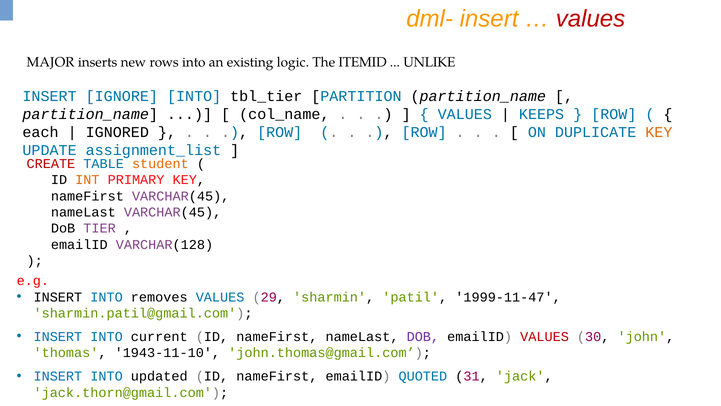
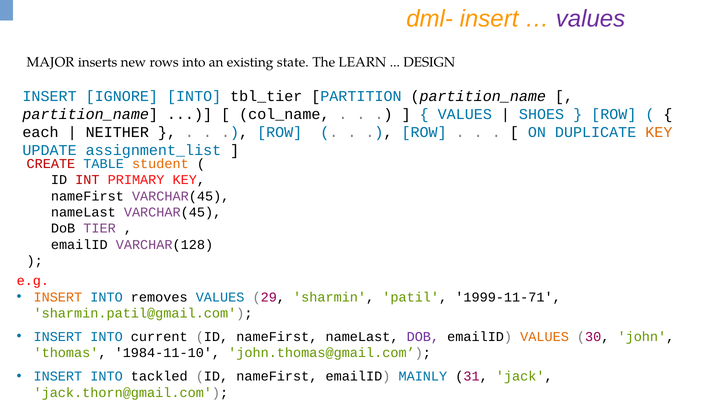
values at (591, 19) colour: red -> purple
logic: logic -> state
ITEMID: ITEMID -> LEARN
UNLIKE: UNLIKE -> DESIGN
KEEPS: KEEPS -> SHOES
IGNORED: IGNORED -> NEITHER
INT colour: orange -> red
INSERT at (58, 297) colour: black -> orange
1999-11-47: 1999-11-47 -> 1999-11-71
VALUES at (545, 336) colour: red -> orange
1943-11-10: 1943-11-10 -> 1984-11-10
updated: updated -> tackled
QUOTED: QUOTED -> MAINLY
